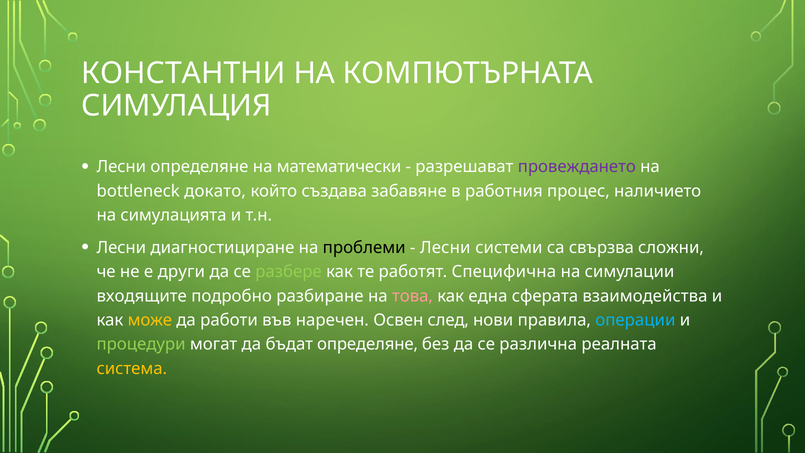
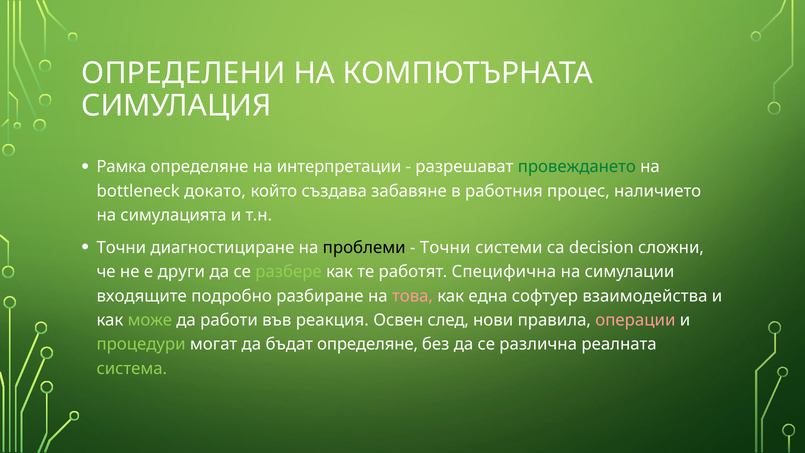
КОНСТАНТНИ: КОНСТАНТНИ -> ОПРЕДЕЛЕНИ
Лесни at (121, 167): Лесни -> Рамка
математически: математически -> интерпретации
провеждането colour: purple -> green
Лесни at (121, 248): Лесни -> Точни
Лесни at (445, 248): Лесни -> Точни
свързва: свързва -> decision
сферата: сферата -> софтуер
може colour: yellow -> light green
наречен: наречен -> реакция
операции colour: light blue -> pink
система colour: yellow -> light green
